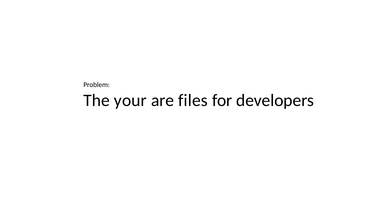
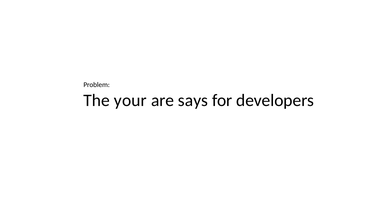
files: files -> says
